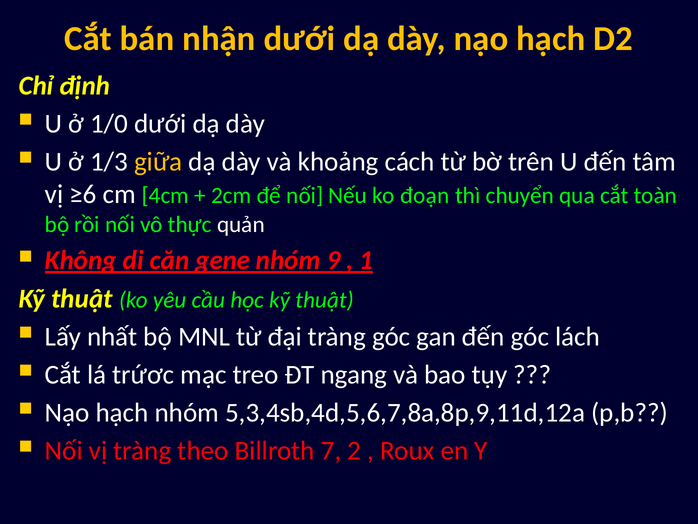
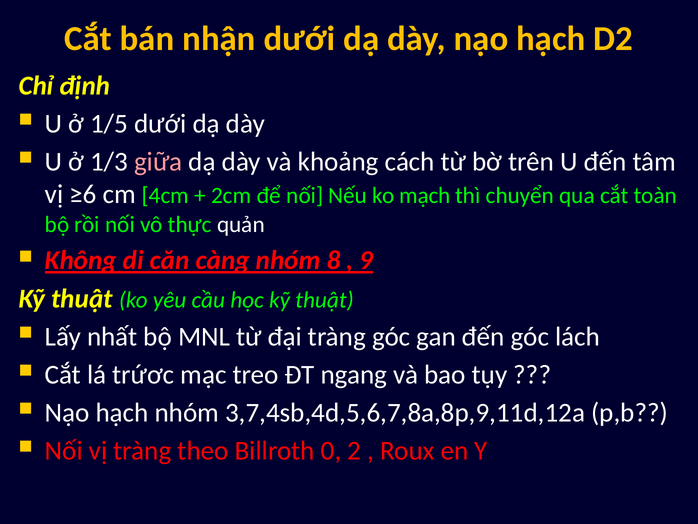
1/0: 1/0 -> 1/5
giữa colour: yellow -> pink
đoạn: đoạn -> mạch
gene: gene -> càng
9: 9 -> 8
1: 1 -> 9
5,3,4sb,4d,5,6,7,8a,8p,9,11d,12a: 5,3,4sb,4d,5,6,7,8a,8p,9,11d,12a -> 3,7,4sb,4d,5,6,7,8a,8p,9,11d,12a
7: 7 -> 0
